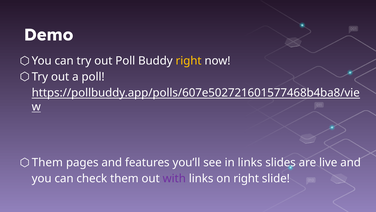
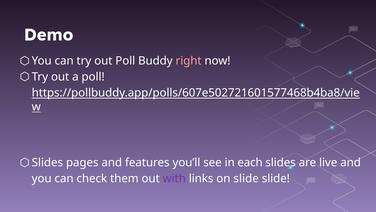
right at (189, 61) colour: yellow -> pink
Them at (47, 162): Them -> Slides
in links: links -> each
on right: right -> slide
